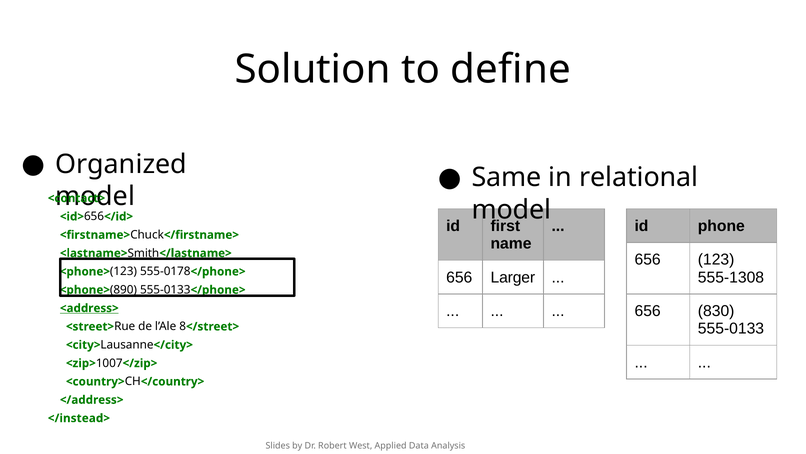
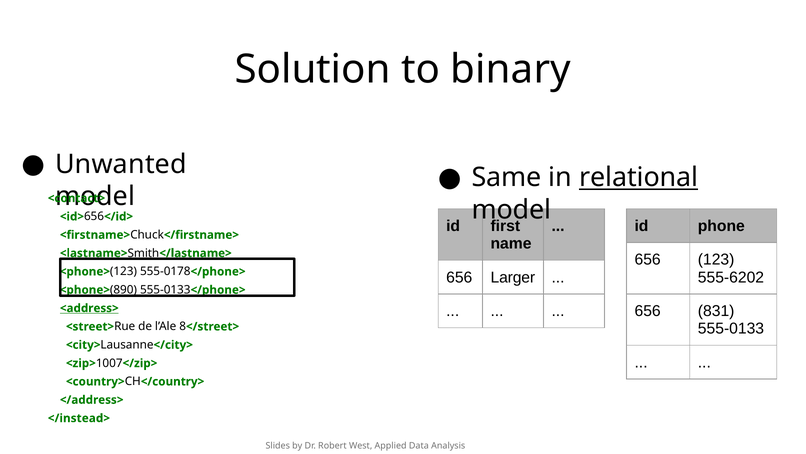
define: define -> binary
Organized: Organized -> Unwanted
relational underline: none -> present
555-1308: 555-1308 -> 555-6202
830: 830 -> 831
